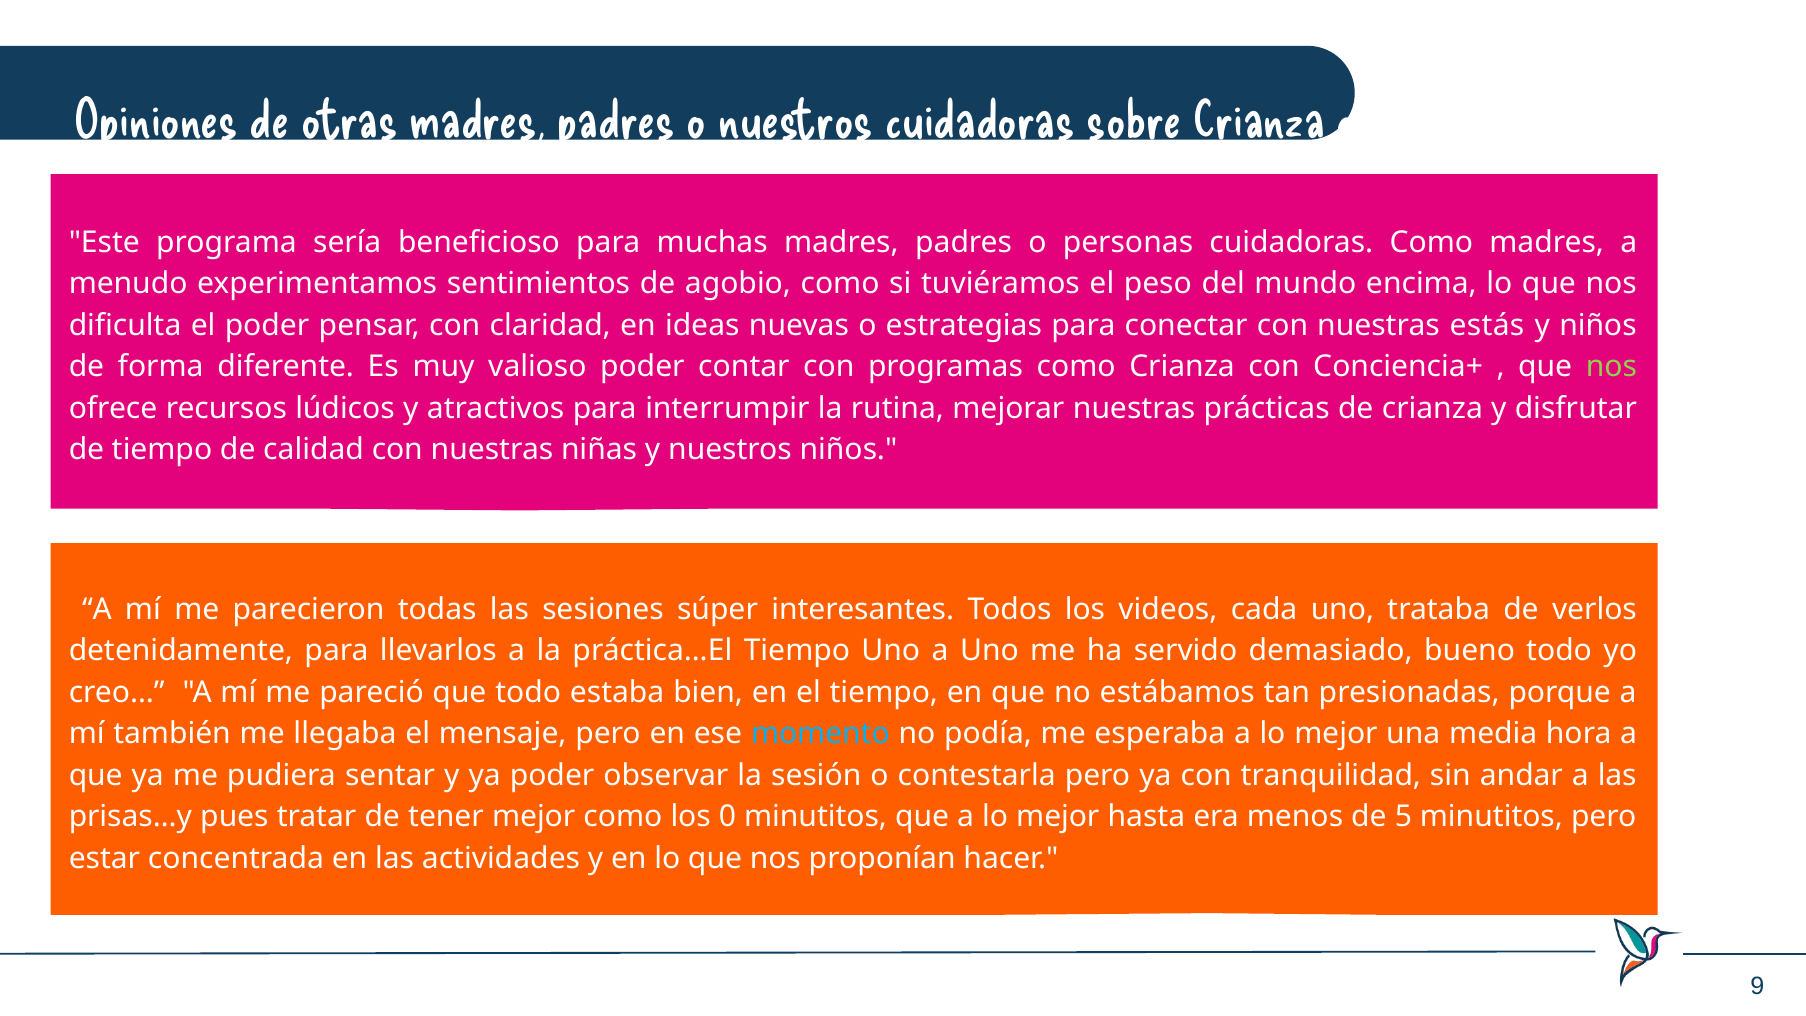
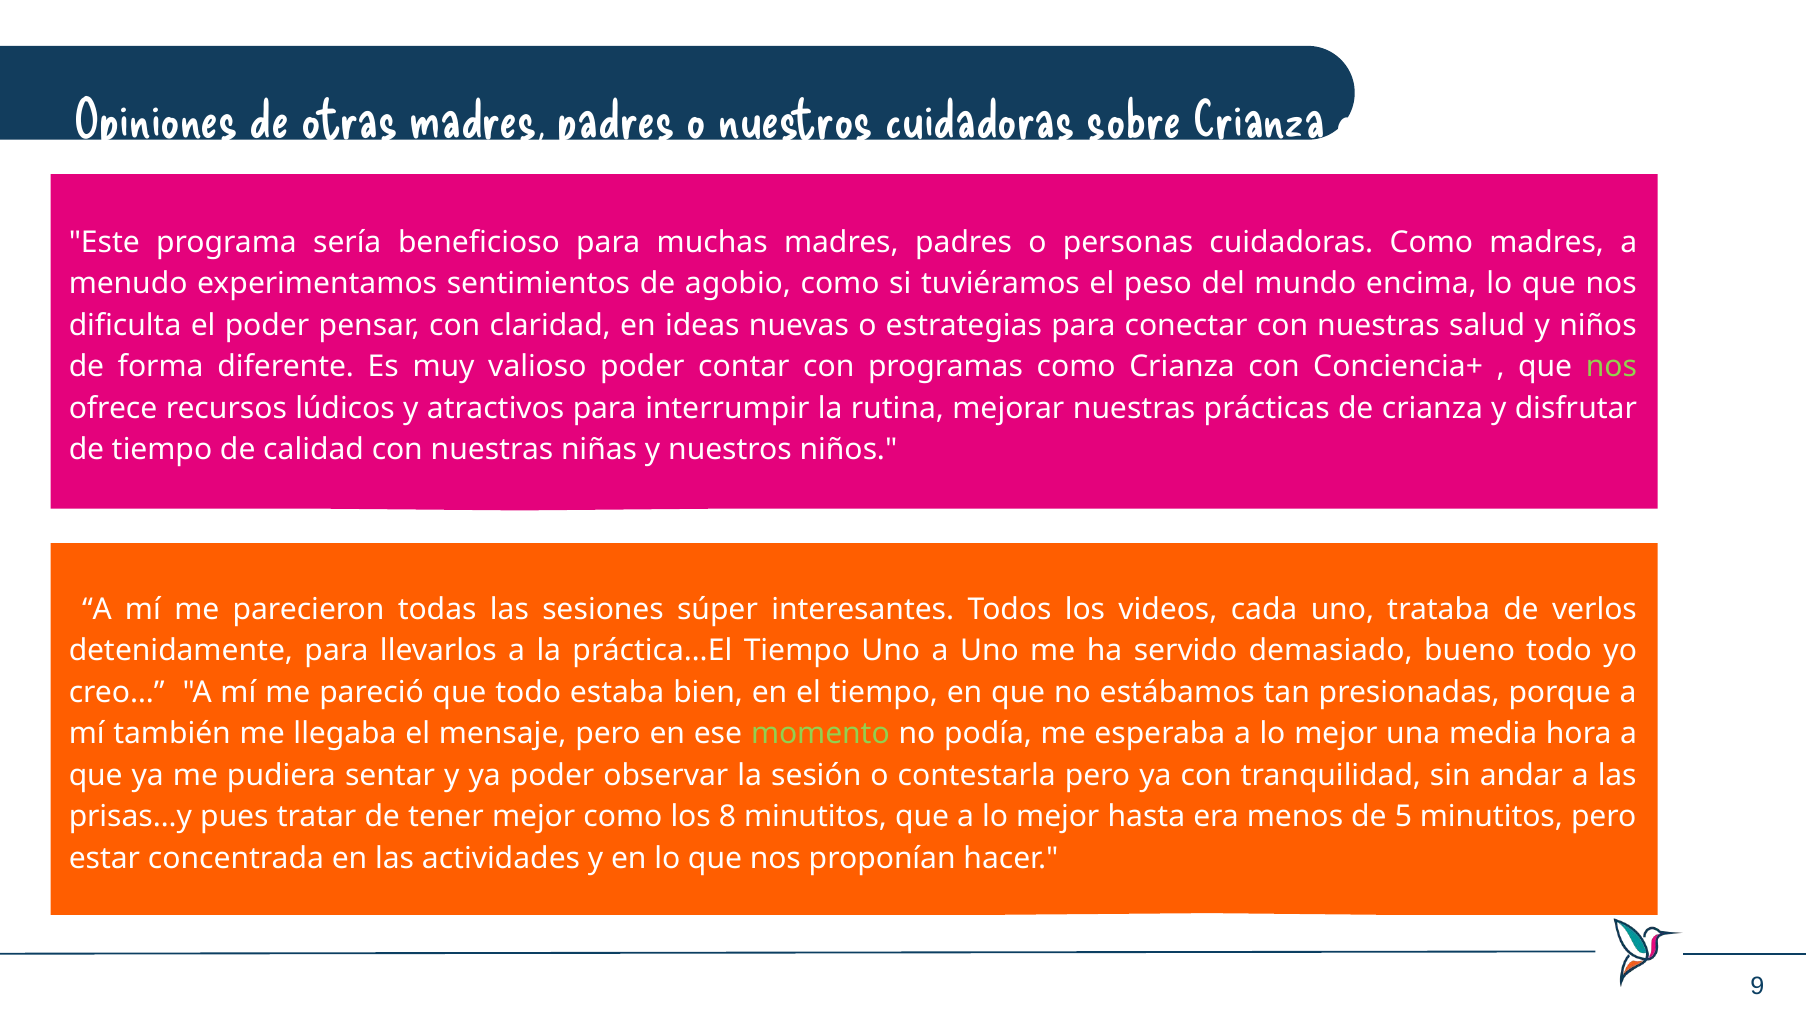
estás: estás -> salud
momento colour: light blue -> light green
0: 0 -> 8
